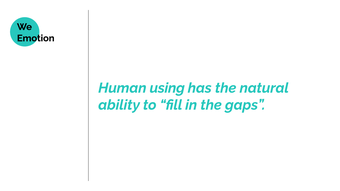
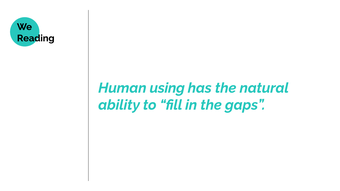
Emotion: Emotion -> Reading
